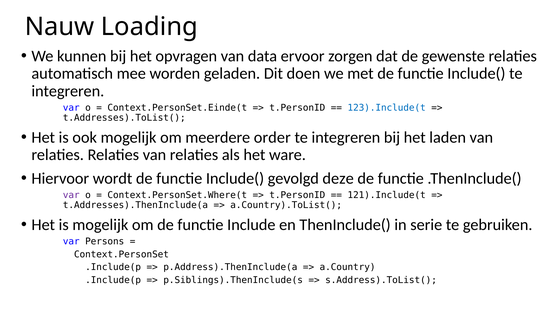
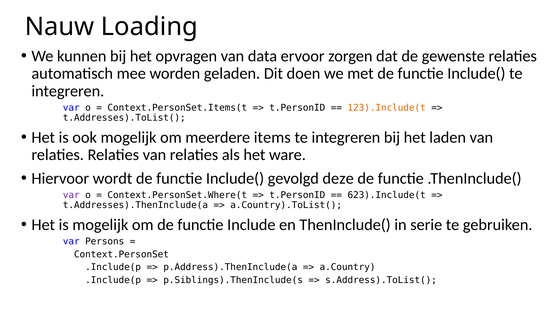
Context.PersonSet.Einde(t: Context.PersonSet.Einde(t -> Context.PersonSet.Items(t
123).Include(t colour: blue -> orange
order: order -> items
121).Include(t: 121).Include(t -> 623).Include(t
